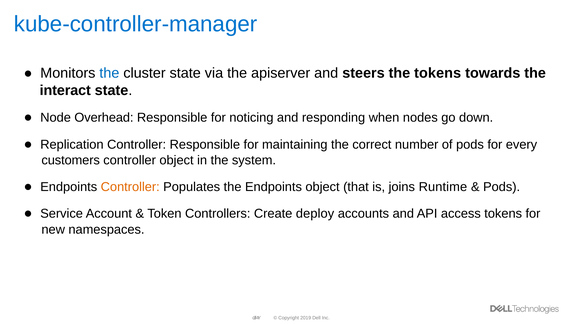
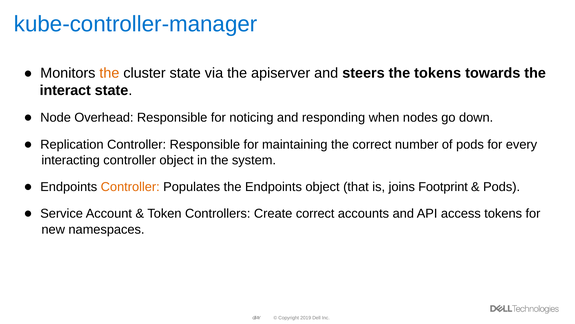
the at (109, 73) colour: blue -> orange
customers: customers -> interacting
Runtime: Runtime -> Footprint
Create deploy: deploy -> correct
